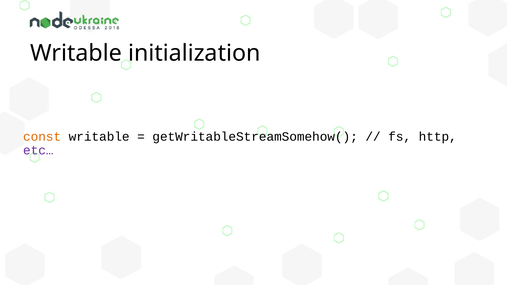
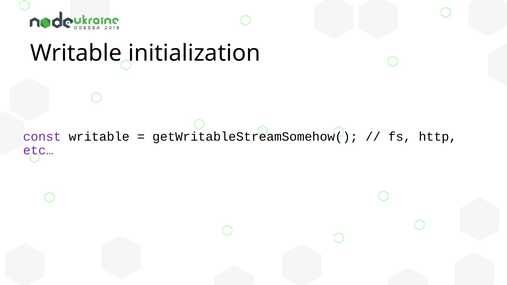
const colour: orange -> purple
